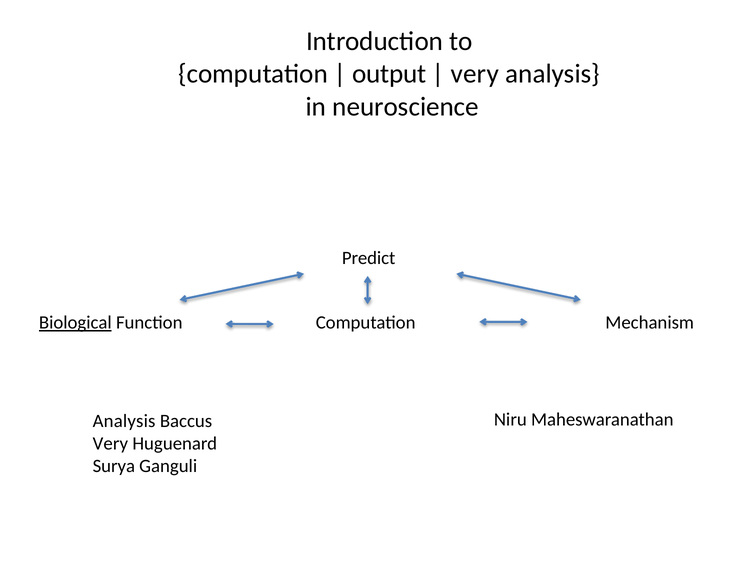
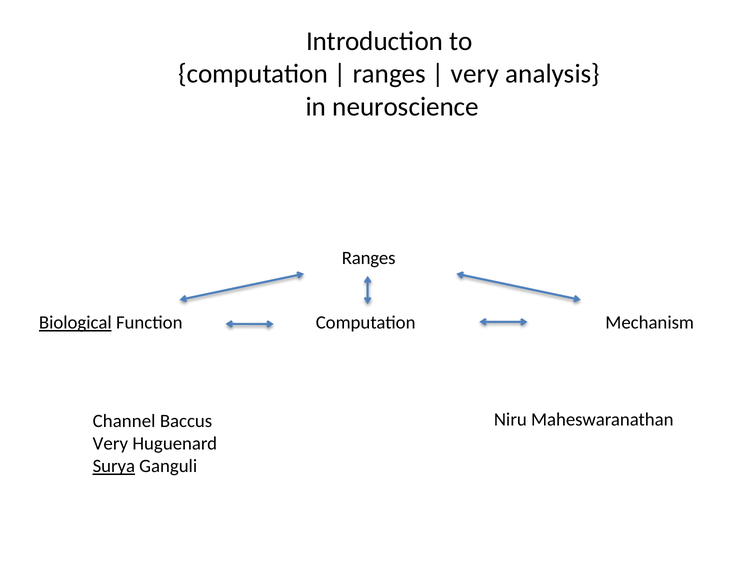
output at (389, 74): output -> ranges
Predict at (369, 258): Predict -> Ranges
Analysis at (124, 421): Analysis -> Channel
Surya underline: none -> present
